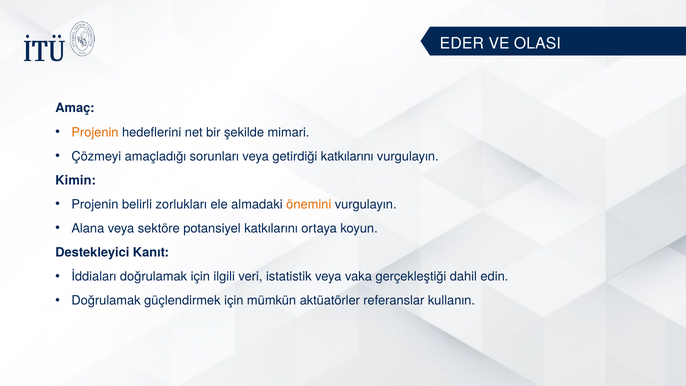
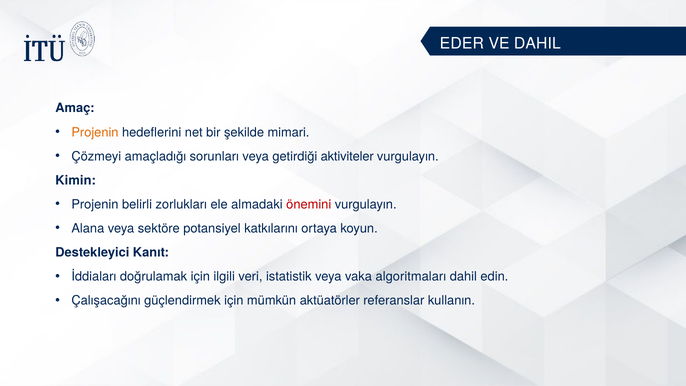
VE OLASI: OLASI -> DAHIL
getirdiği katkılarını: katkılarını -> aktiviteler
önemini colour: orange -> red
gerçekleştiği: gerçekleştiği -> algoritmaları
Doğrulamak at (106, 300): Doğrulamak -> Çalışacağını
